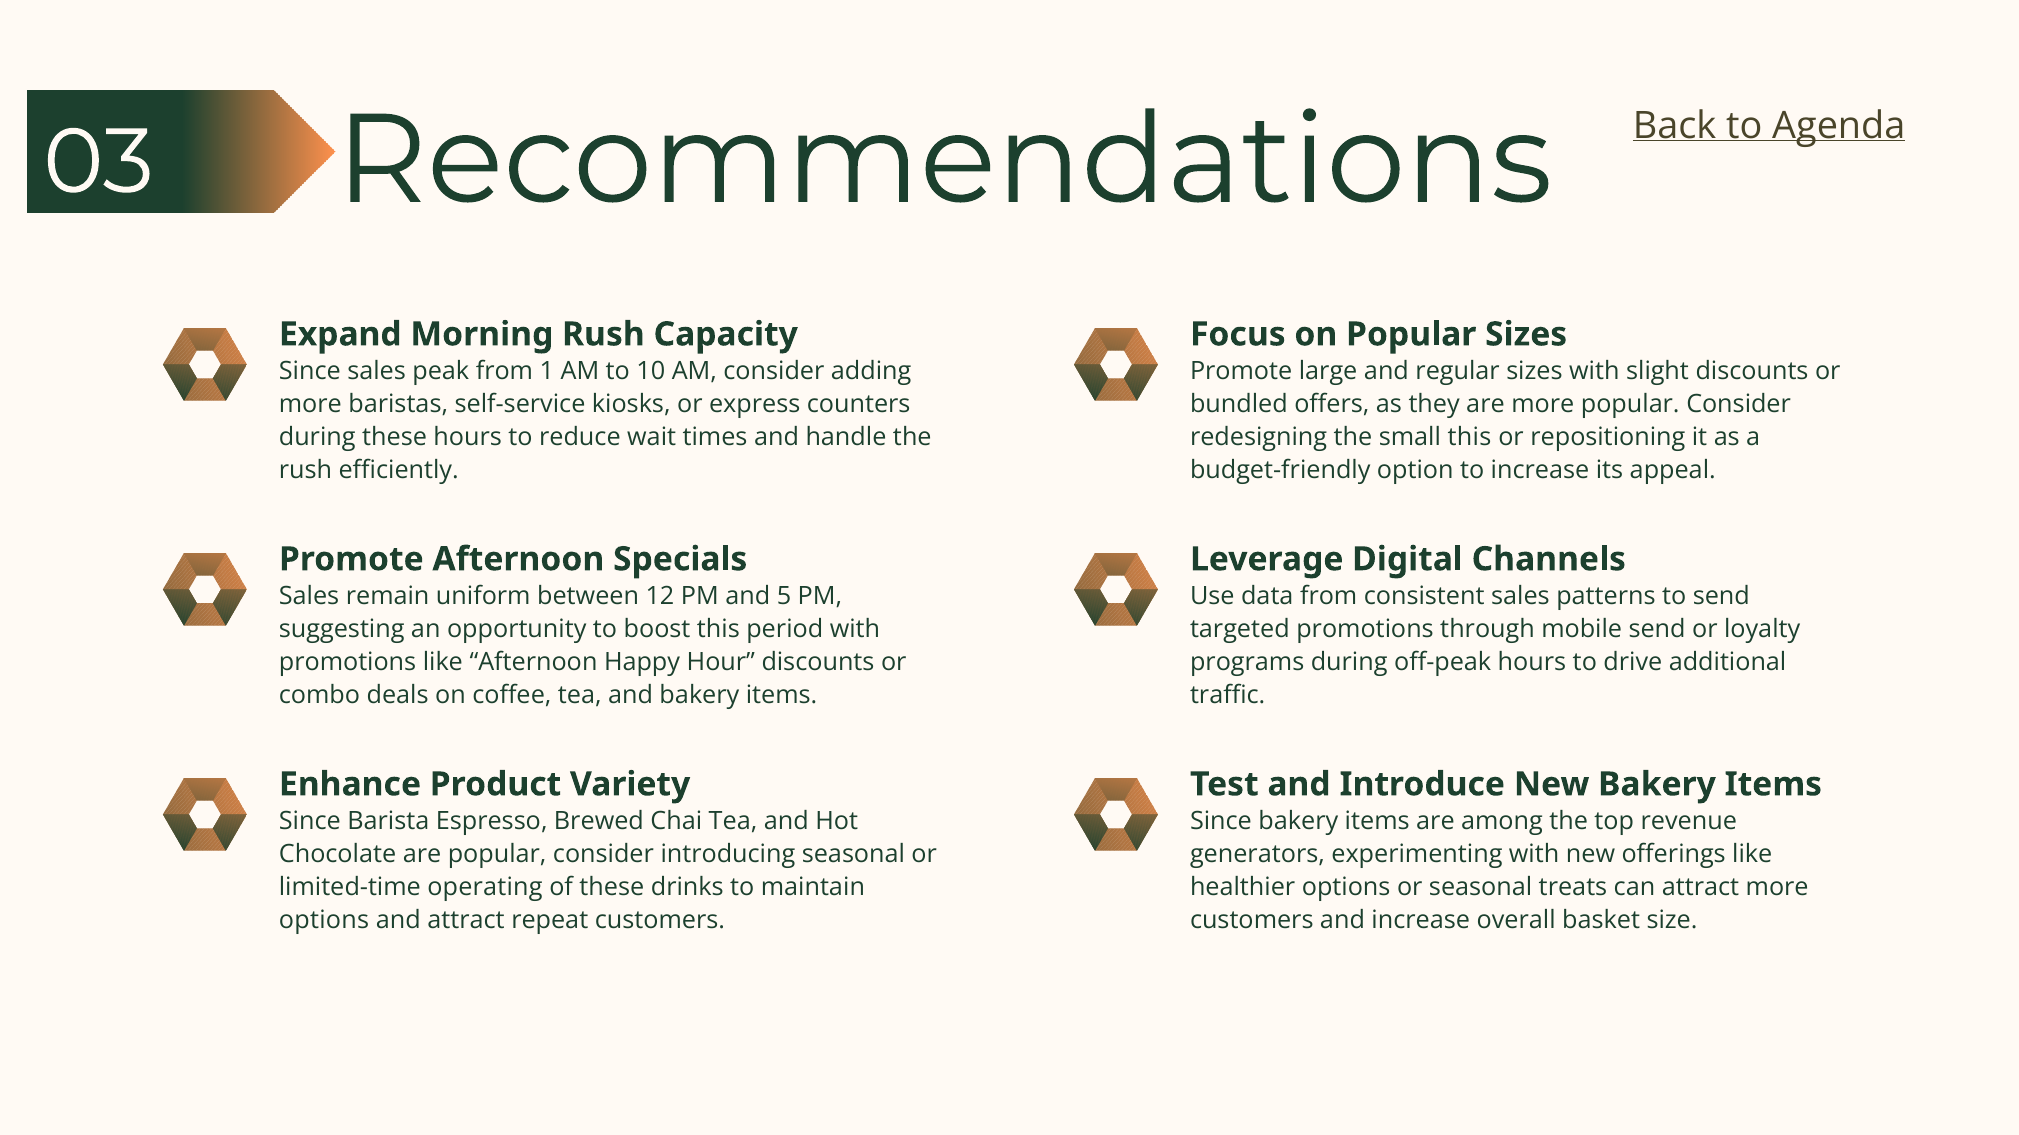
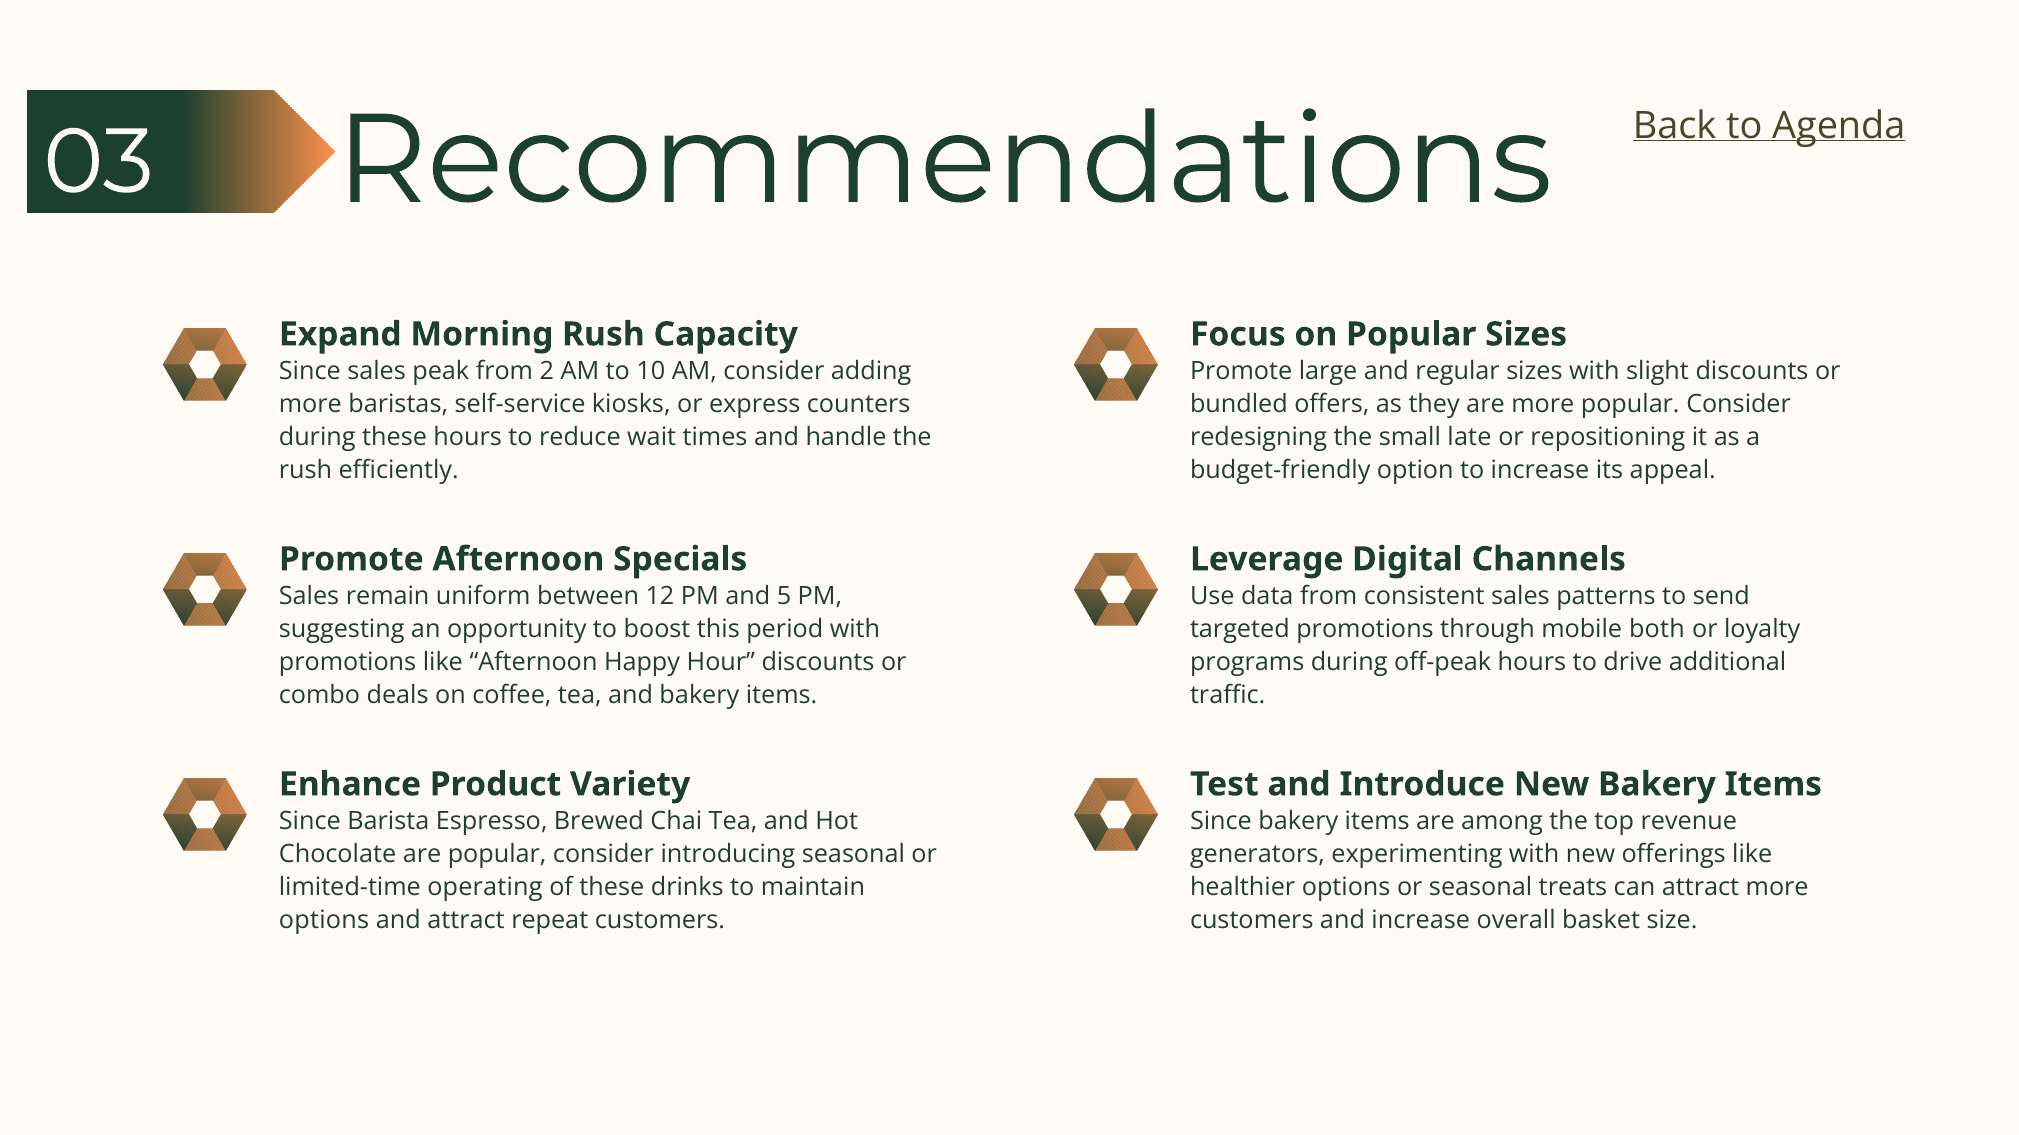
1: 1 -> 2
small this: this -> late
mobile send: send -> both
